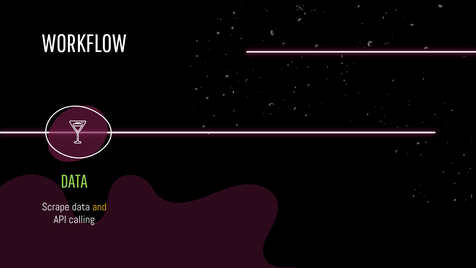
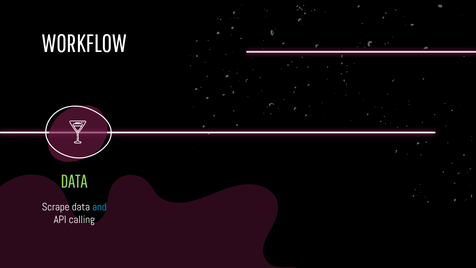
and colour: yellow -> light blue
